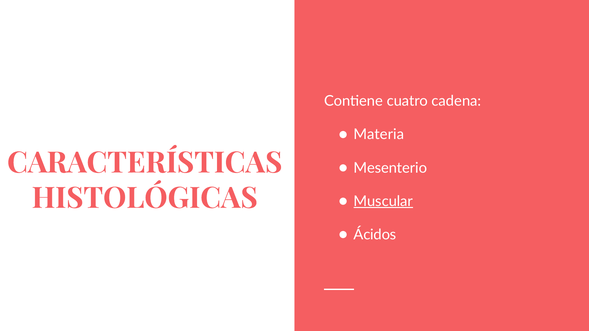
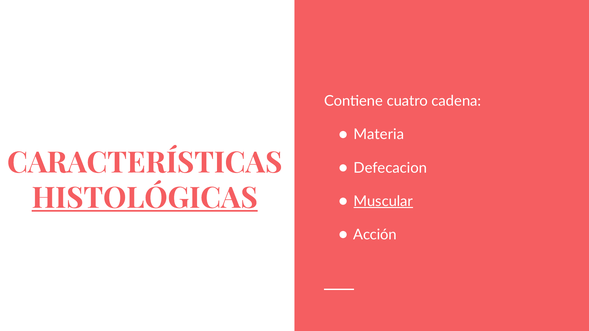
Mesenterio: Mesenterio -> Defecacion
HISTOLÓGICAS underline: none -> present
Ácidos: Ácidos -> Acción
